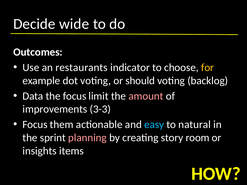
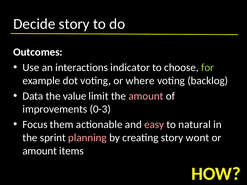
Decide wide: wide -> story
restaurants: restaurants -> interactions
for colour: yellow -> light green
should: should -> where
the focus: focus -> value
3-3: 3-3 -> 0-3
easy colour: light blue -> pink
room: room -> wont
insights at (40, 151): insights -> amount
